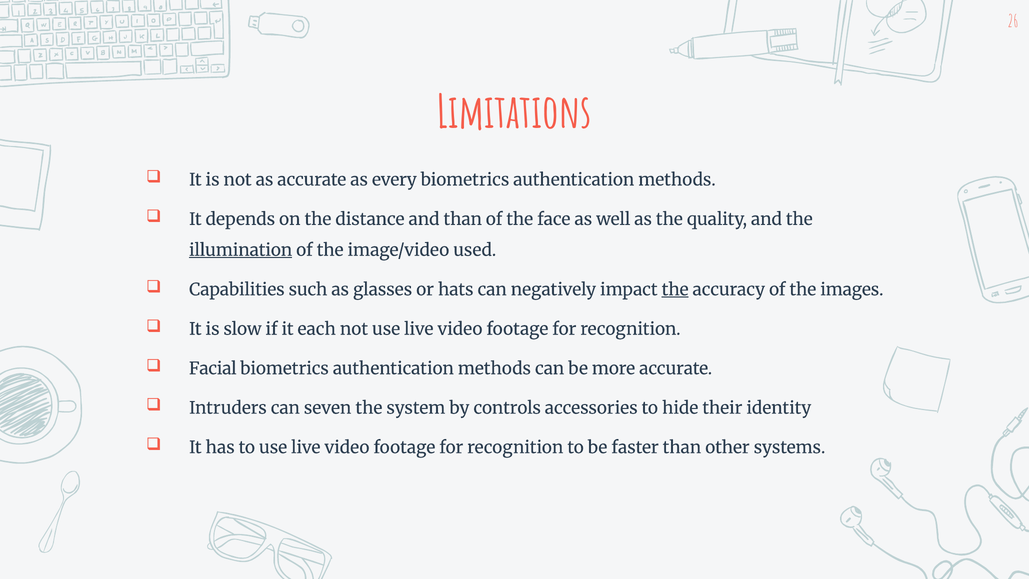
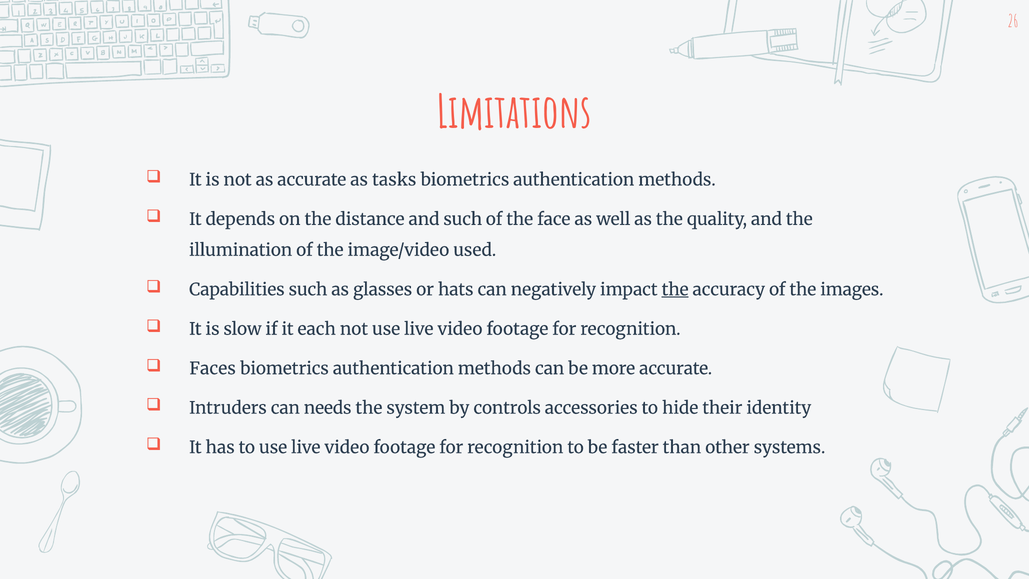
every: every -> tasks
and than: than -> such
illumination underline: present -> none
Facial: Facial -> Faces
seven: seven -> needs
